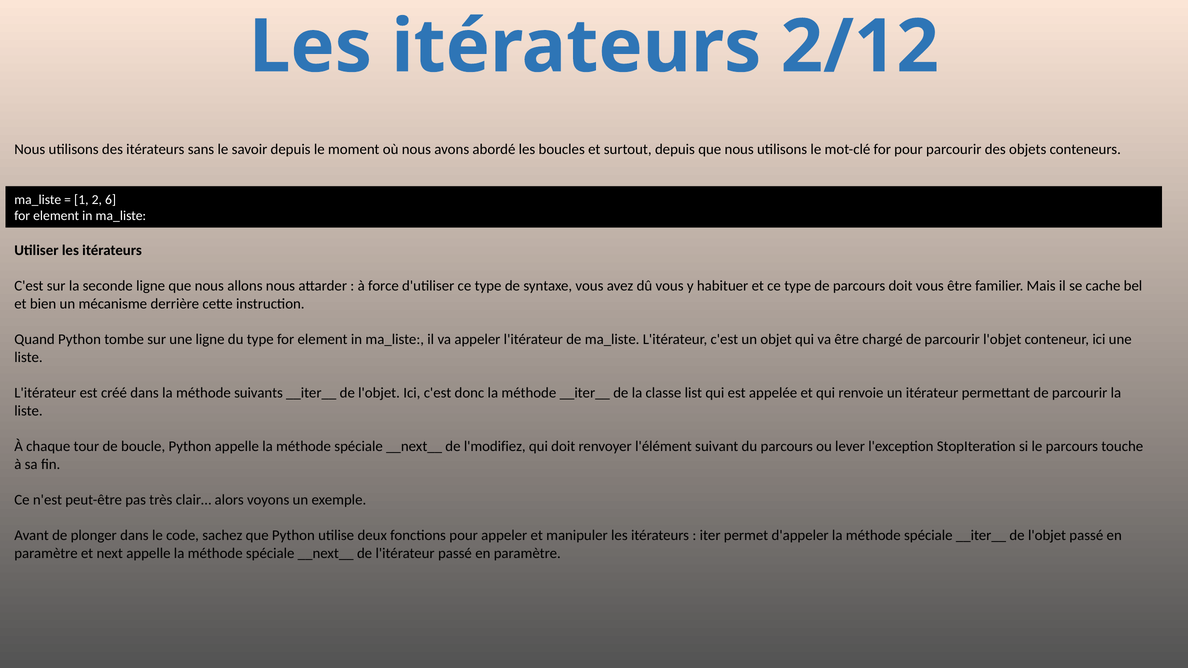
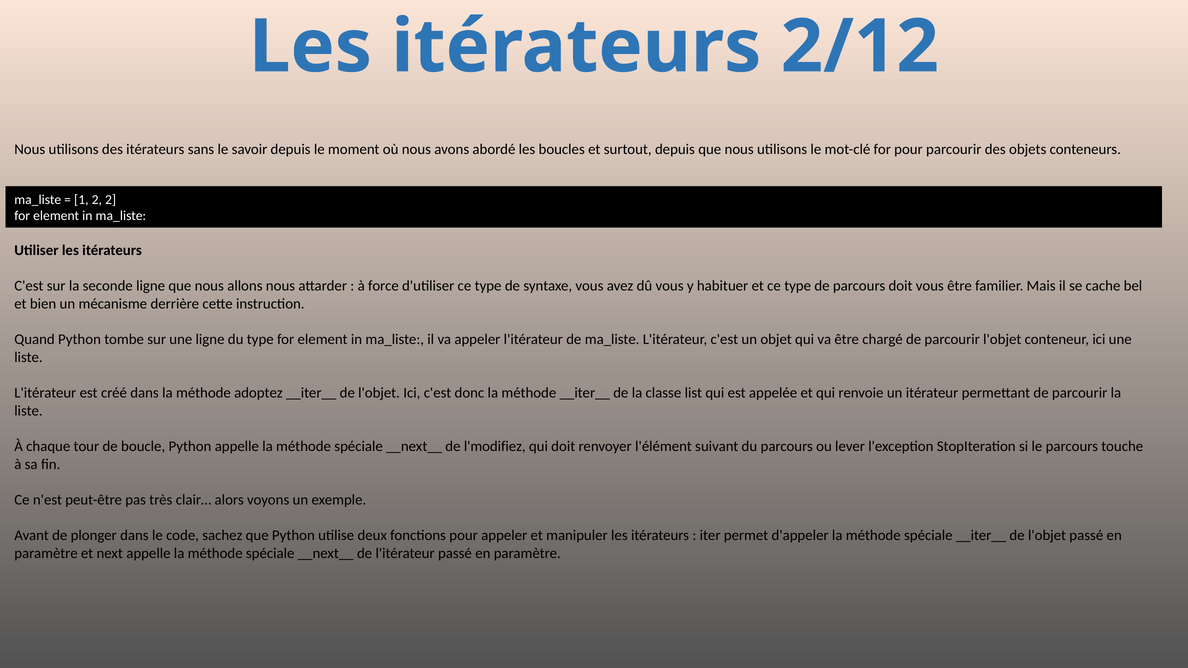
2 6: 6 -> 2
suivants: suivants -> adoptez
